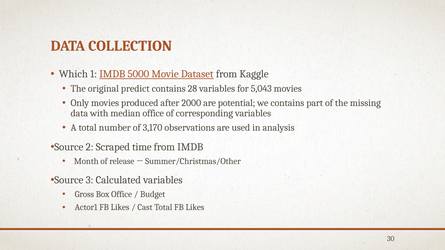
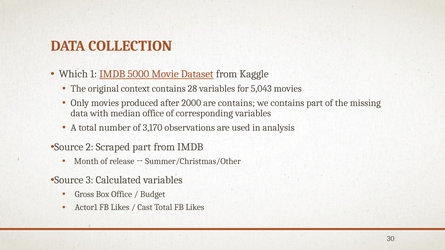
predict: predict -> context
are potential: potential -> contains
Scraped time: time -> part
